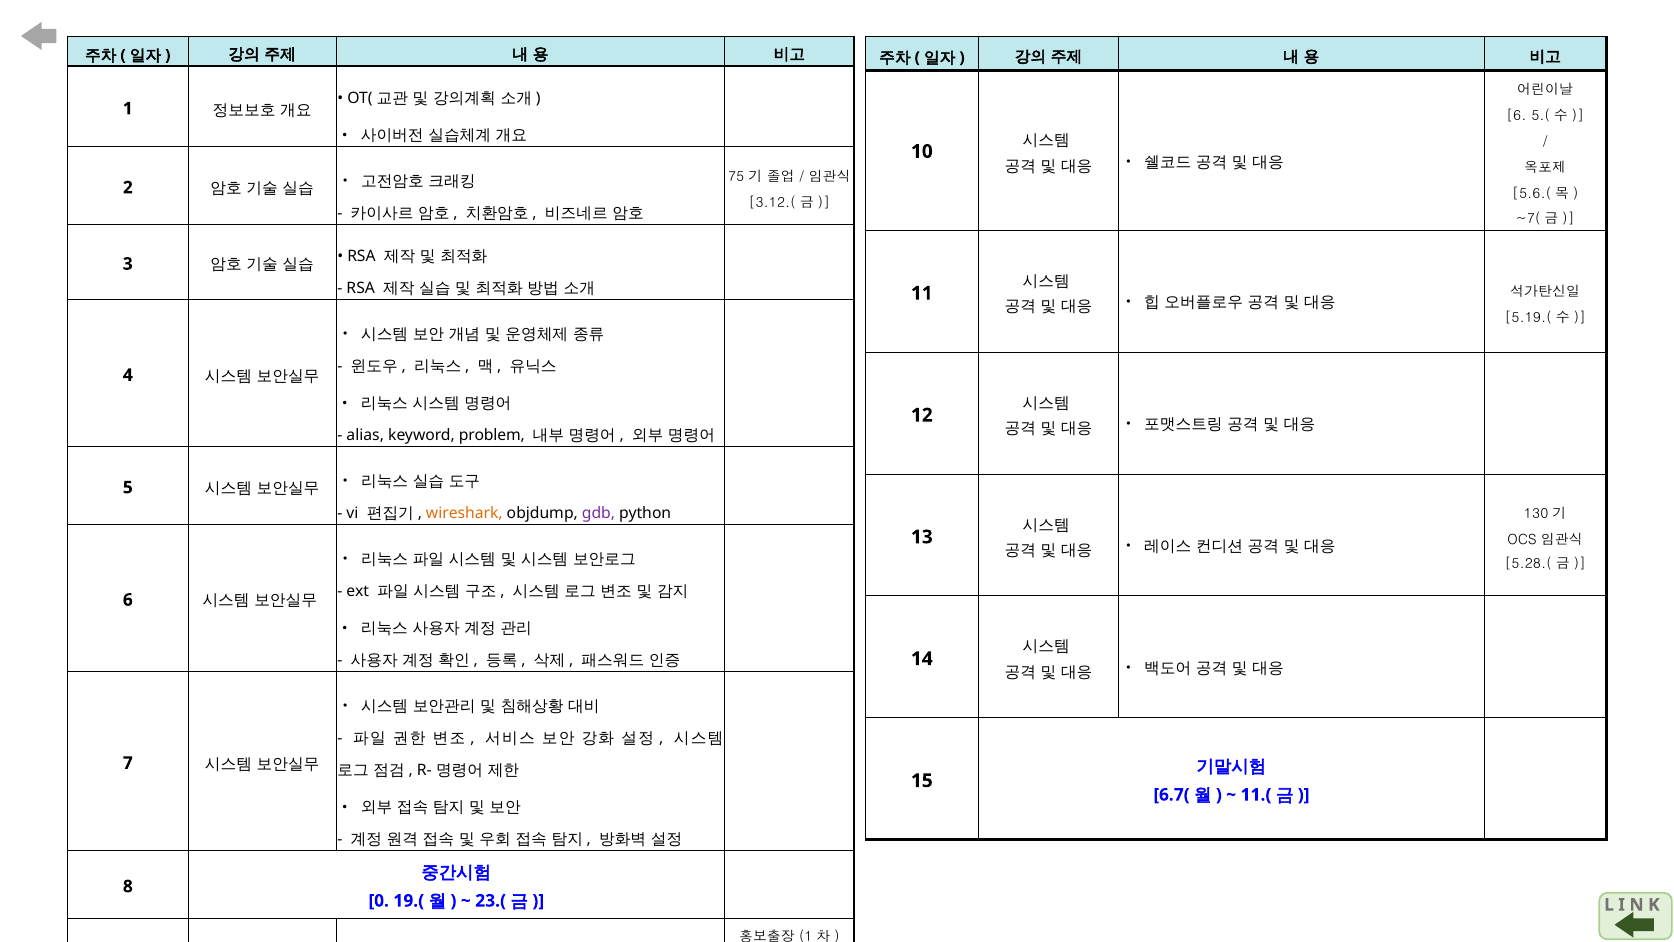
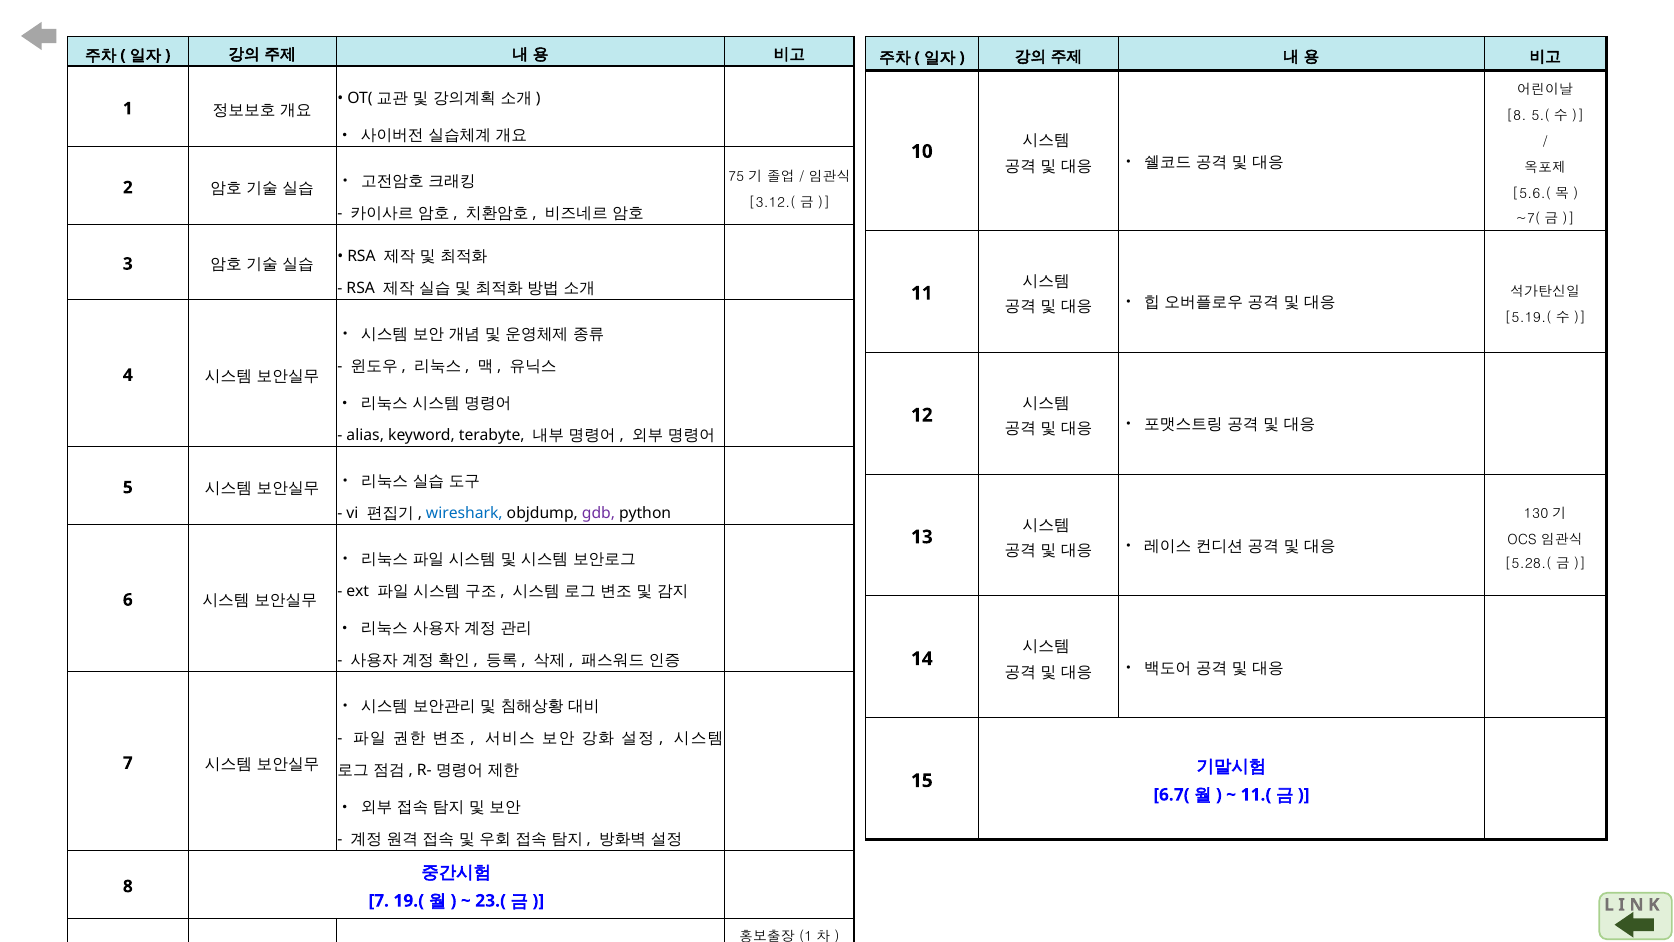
6 at (1516, 116): 6 -> 8
problem: problem -> terabyte
wireshark colour: orange -> blue
0 at (379, 900): 0 -> 7
